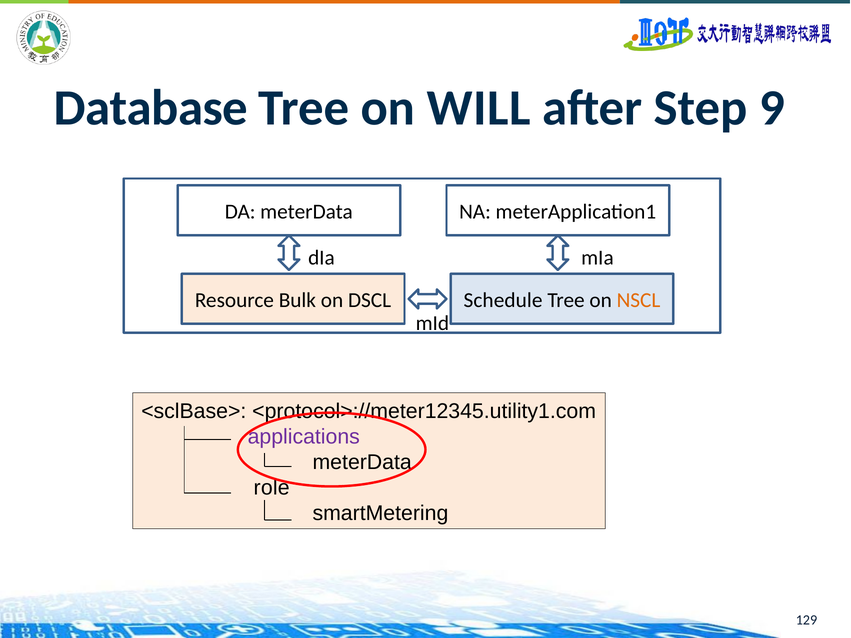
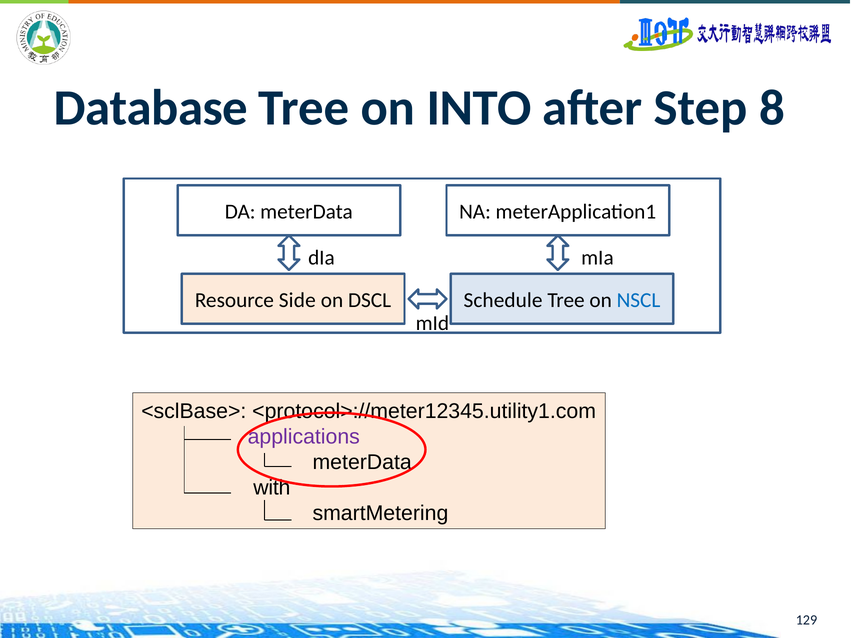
WILL: WILL -> INTO
9: 9 -> 8
Bulk: Bulk -> Side
NSCL colour: orange -> blue
role: role -> with
